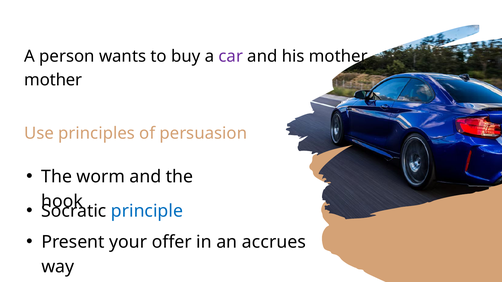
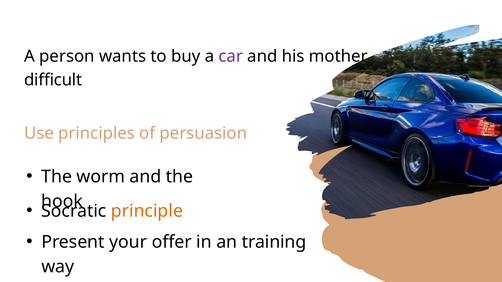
mother at (53, 80): mother -> difficult
principle colour: blue -> orange
accrues: accrues -> training
